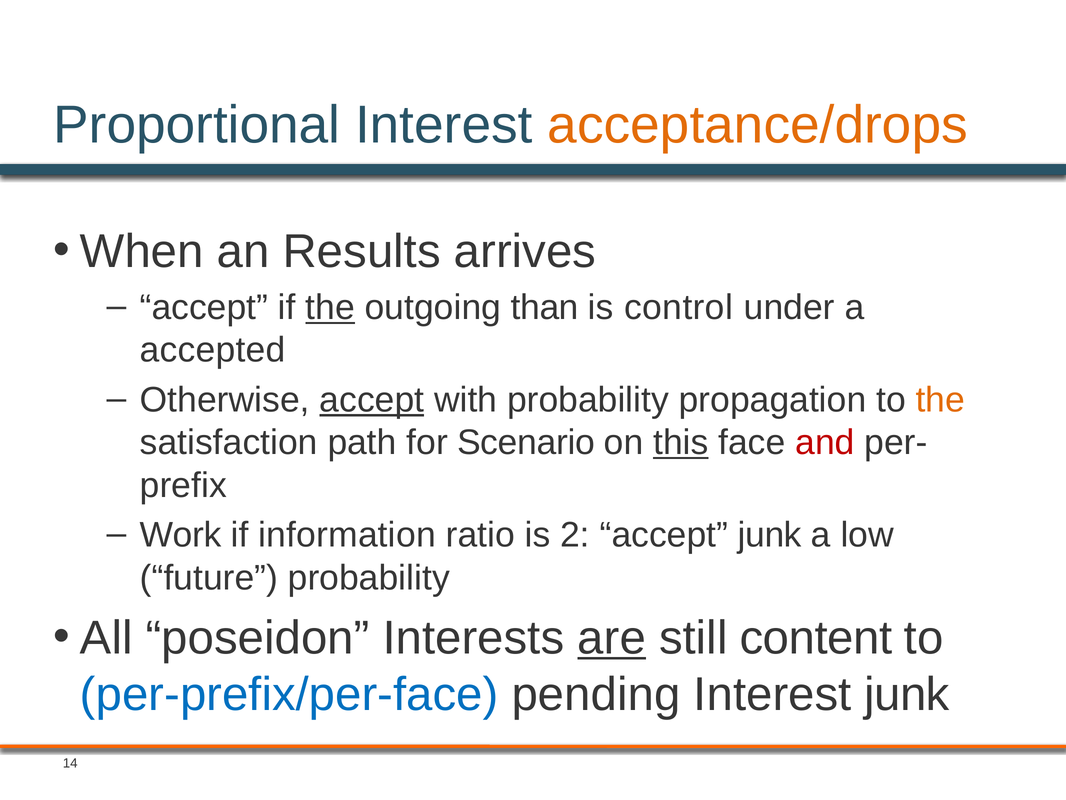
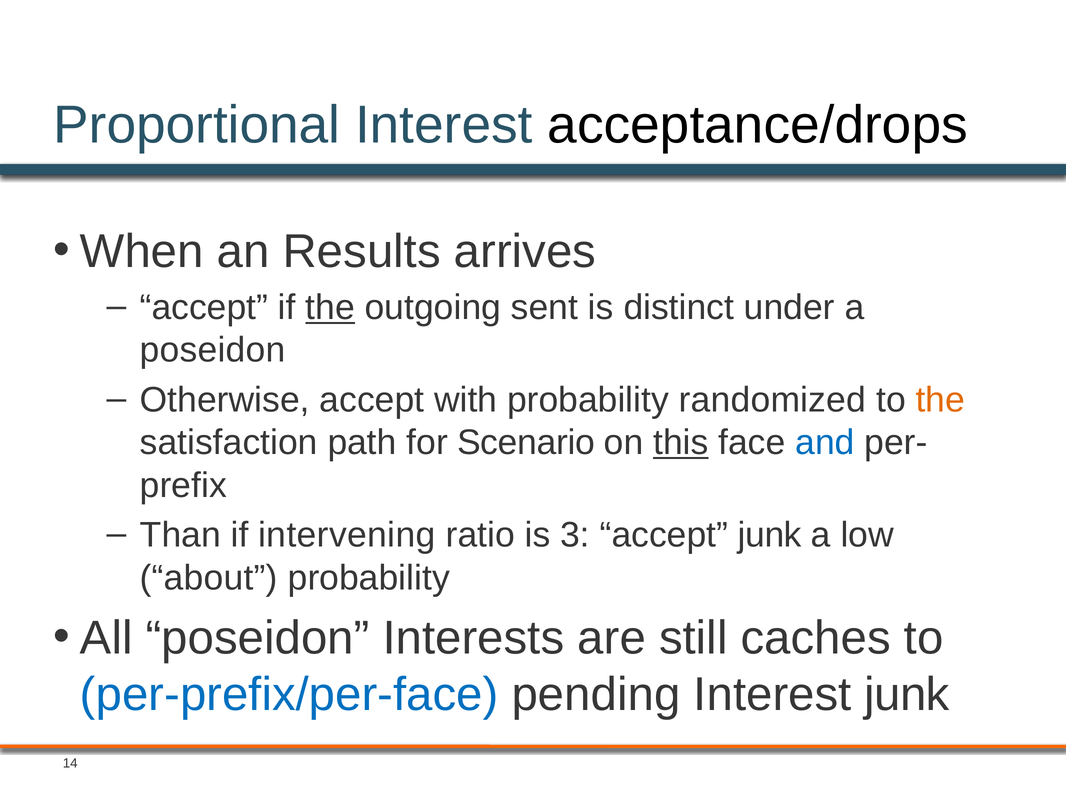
acceptance/drops colour: orange -> black
than: than -> sent
control: control -> distinct
accepted at (213, 350): accepted -> poseidon
accept at (372, 400) underline: present -> none
propagation: propagation -> randomized
and colour: red -> blue
Work: Work -> Than
information: information -> intervening
2: 2 -> 3
future: future -> about
are underline: present -> none
content: content -> caches
